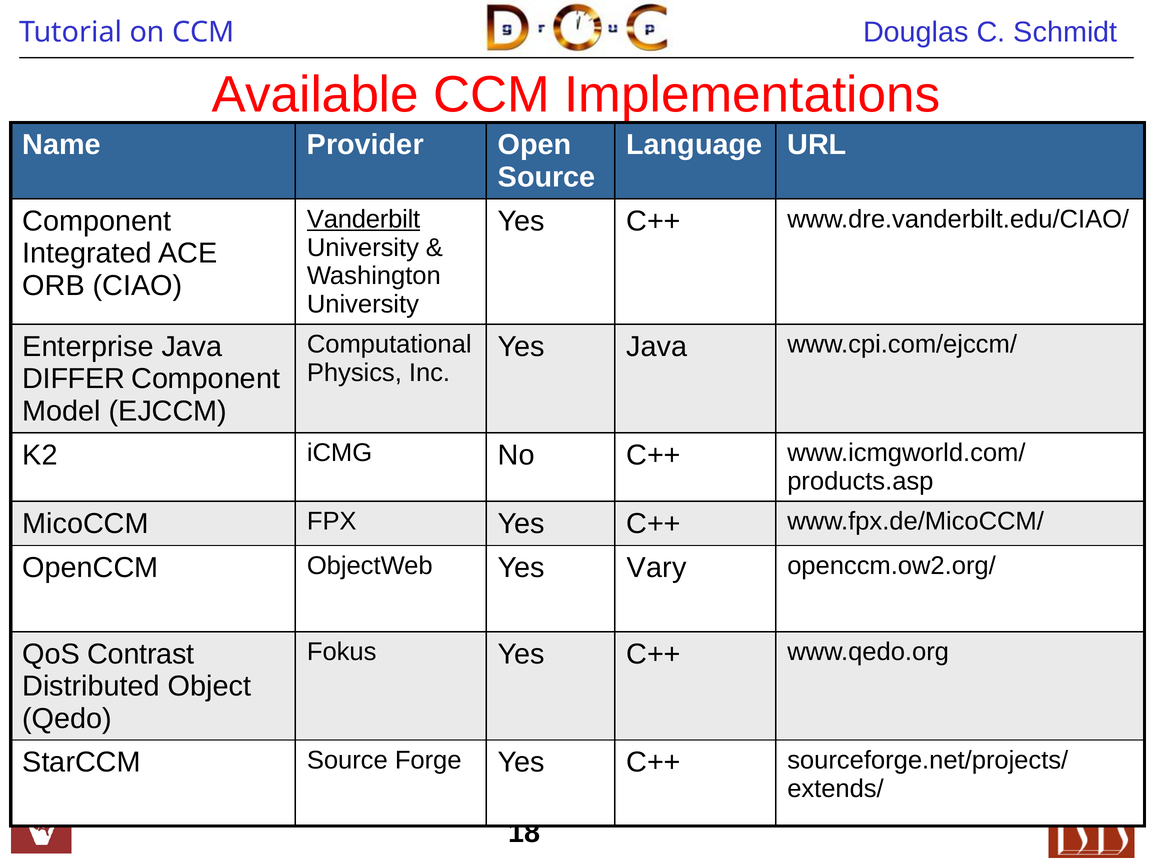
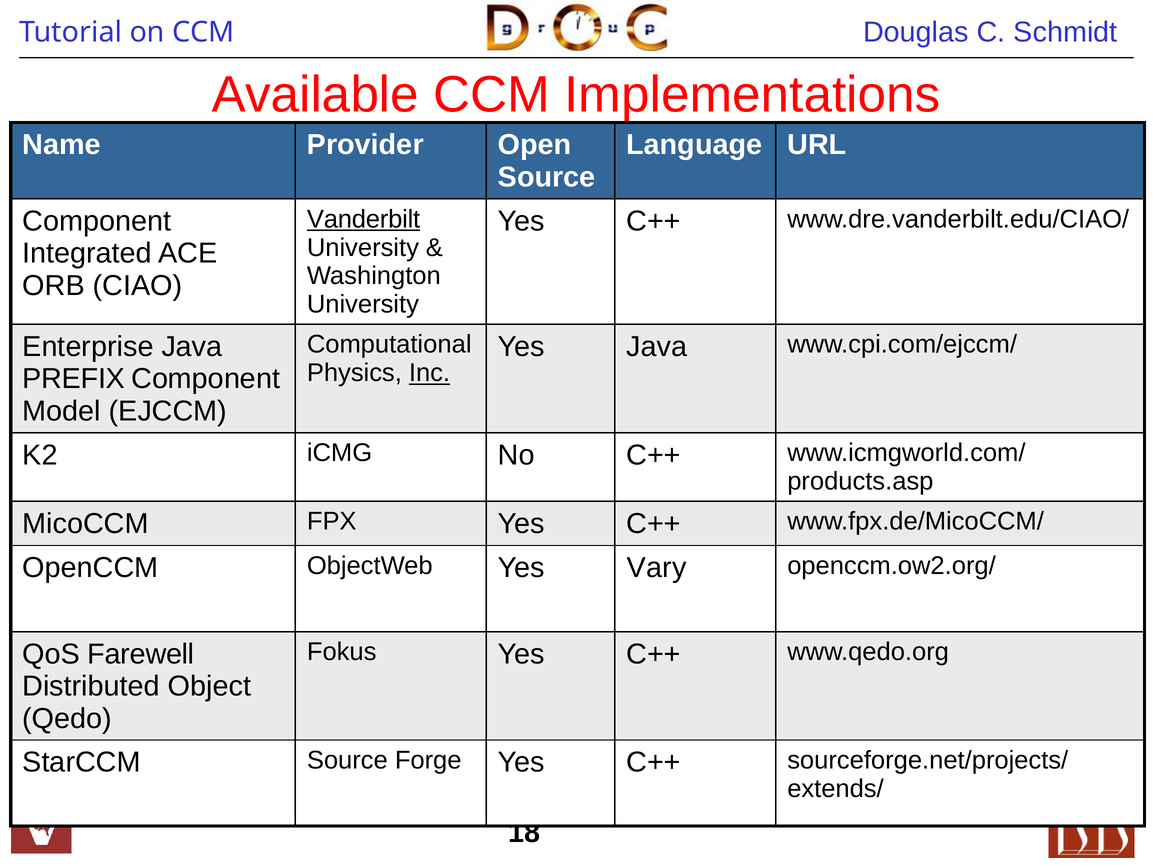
Inc underline: none -> present
DIFFER: DIFFER -> PREFIX
Contrast: Contrast -> Farewell
